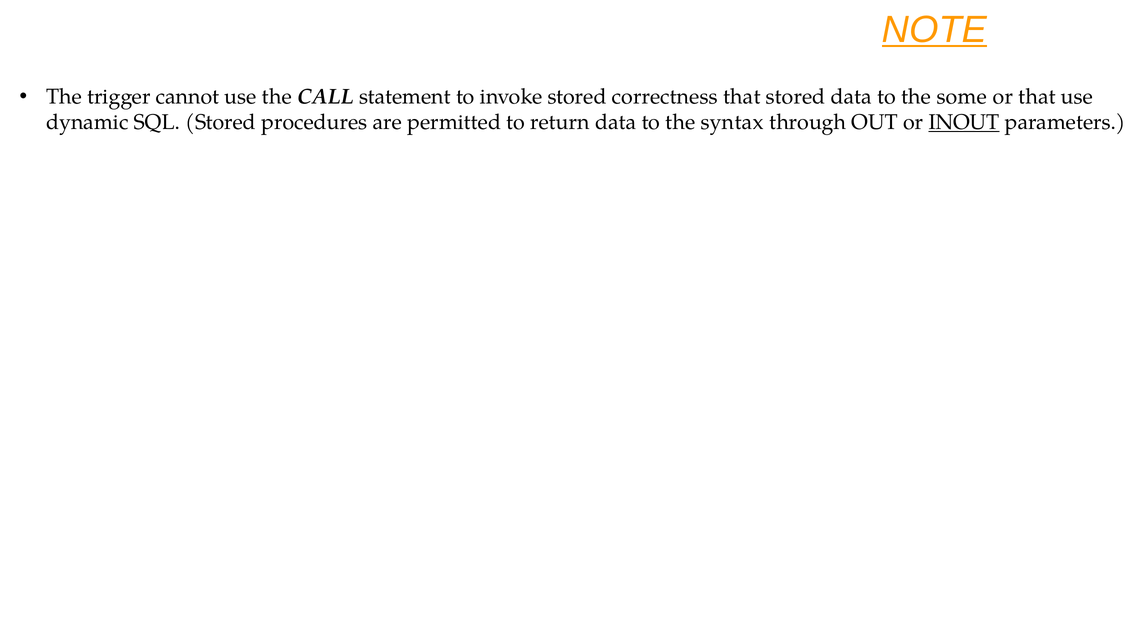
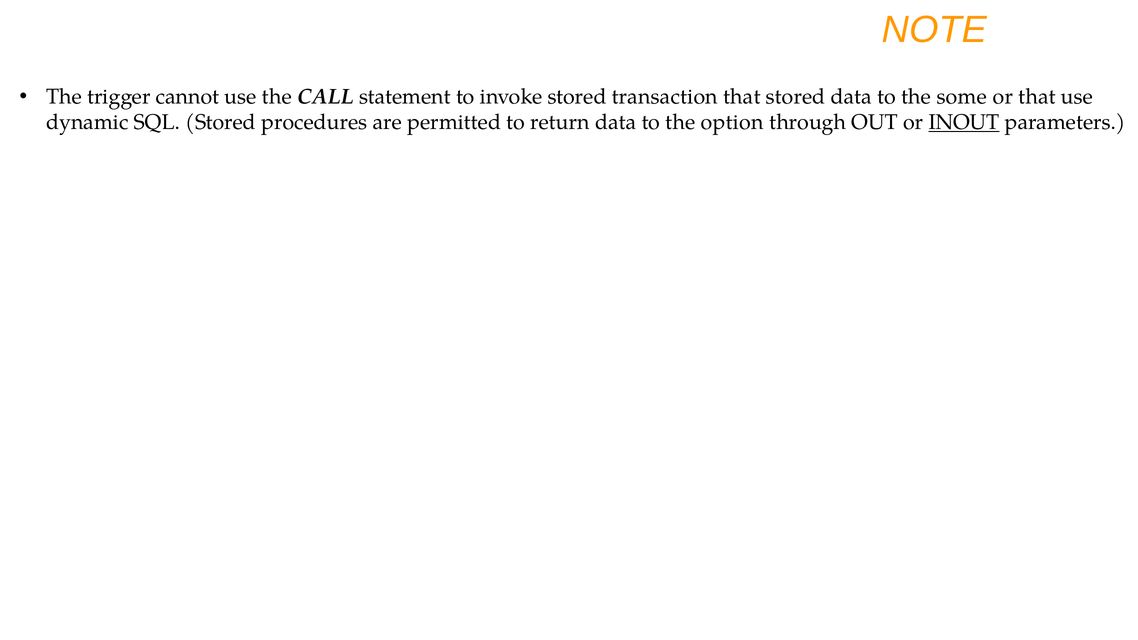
NOTE underline: present -> none
correctness: correctness -> transaction
syntax: syntax -> option
